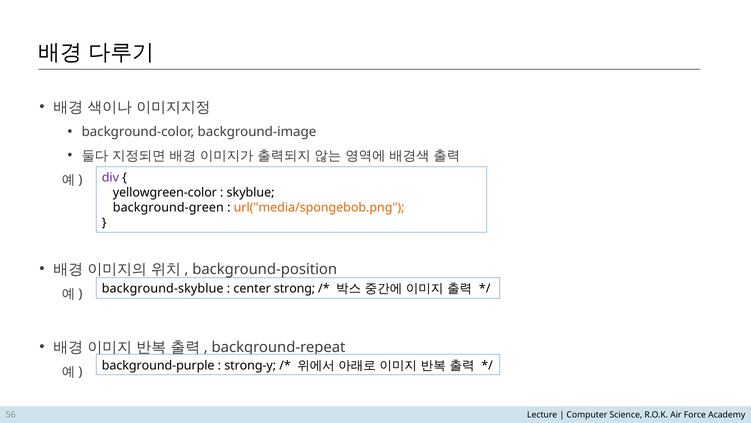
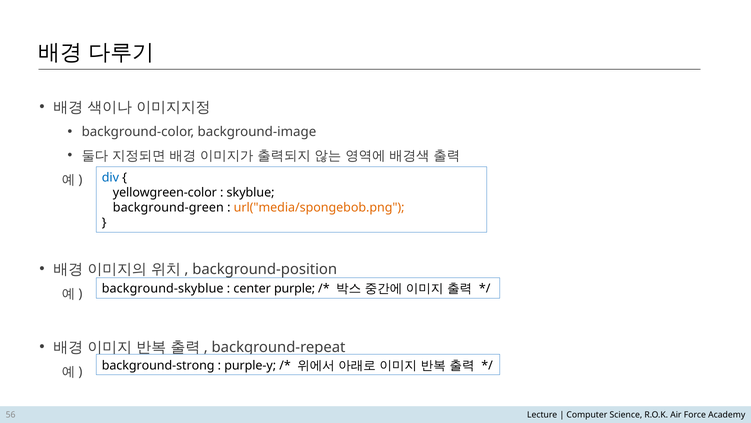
div colour: purple -> blue
strong: strong -> purple
background-purple: background-purple -> background-strong
strong-y: strong-y -> purple-y
